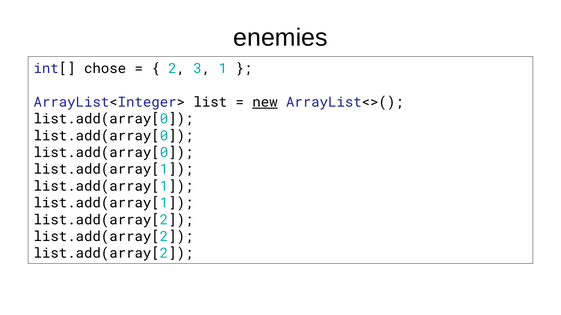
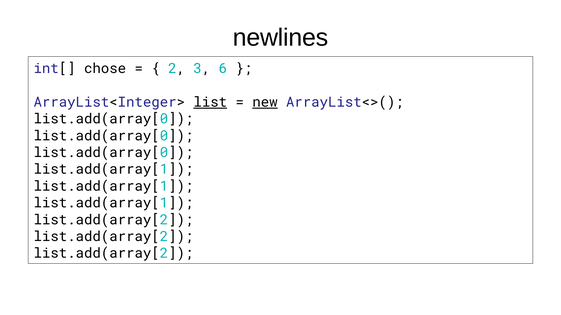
enemies: enemies -> newlines
1: 1 -> 6
list underline: none -> present
